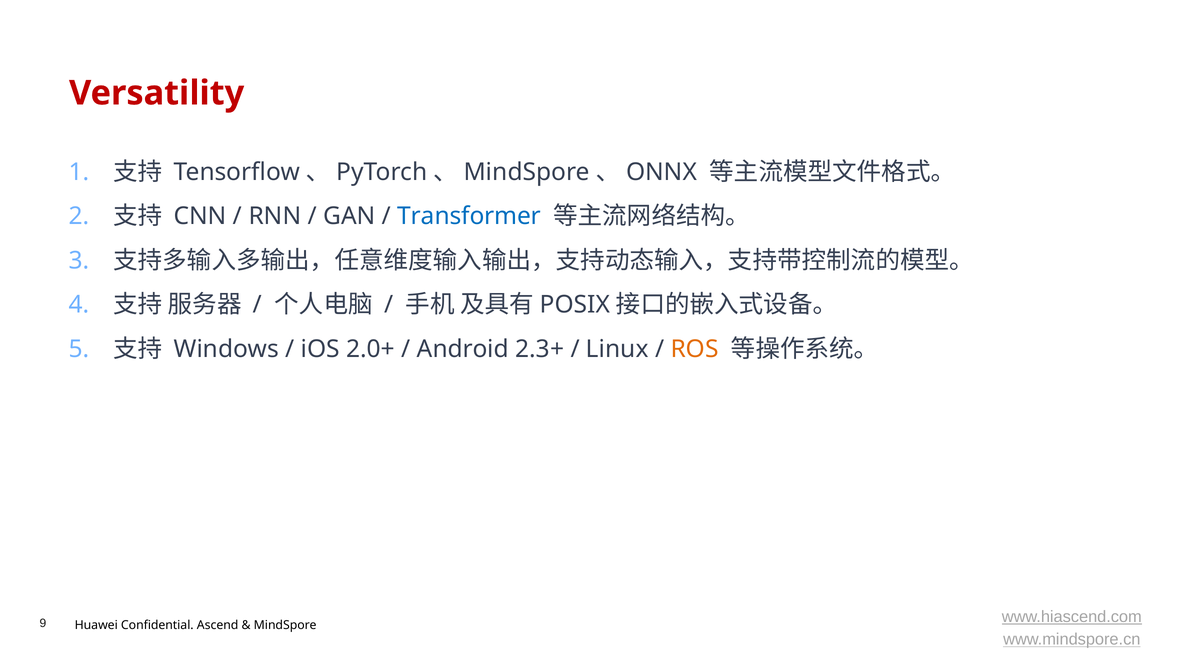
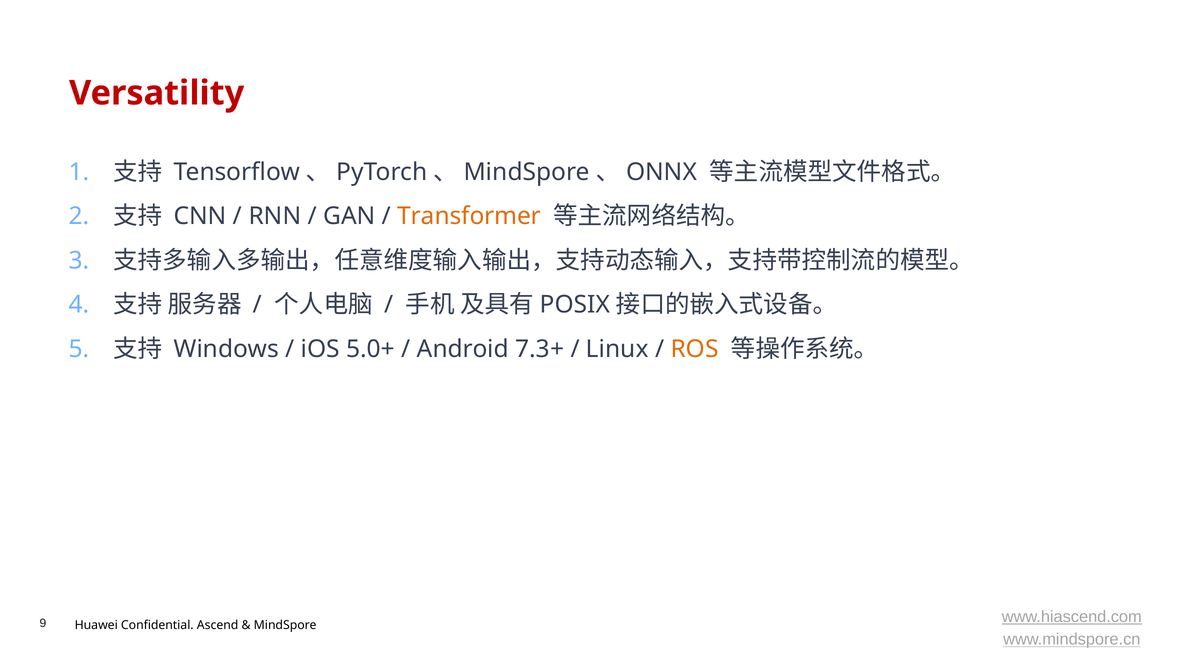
Transformer colour: blue -> orange
2.0+: 2.0+ -> 5.0+
2.3+: 2.3+ -> 7.3+
